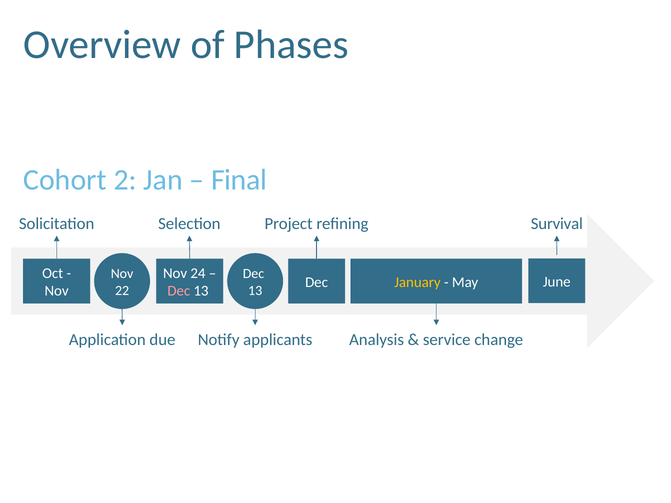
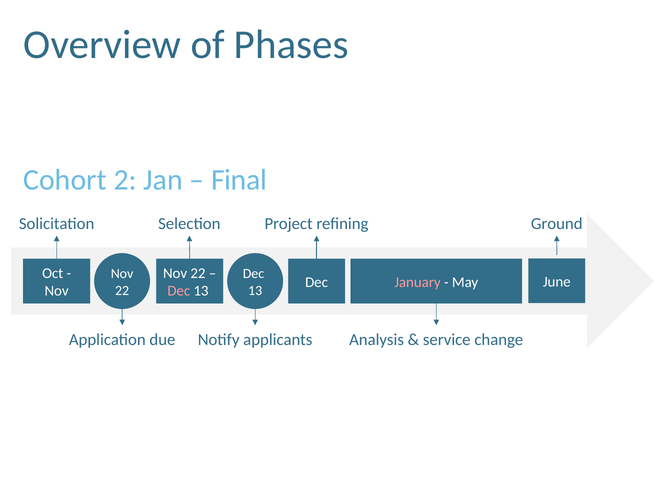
Survival: Survival -> Ground
24 at (198, 273): 24 -> 22
January colour: yellow -> pink
